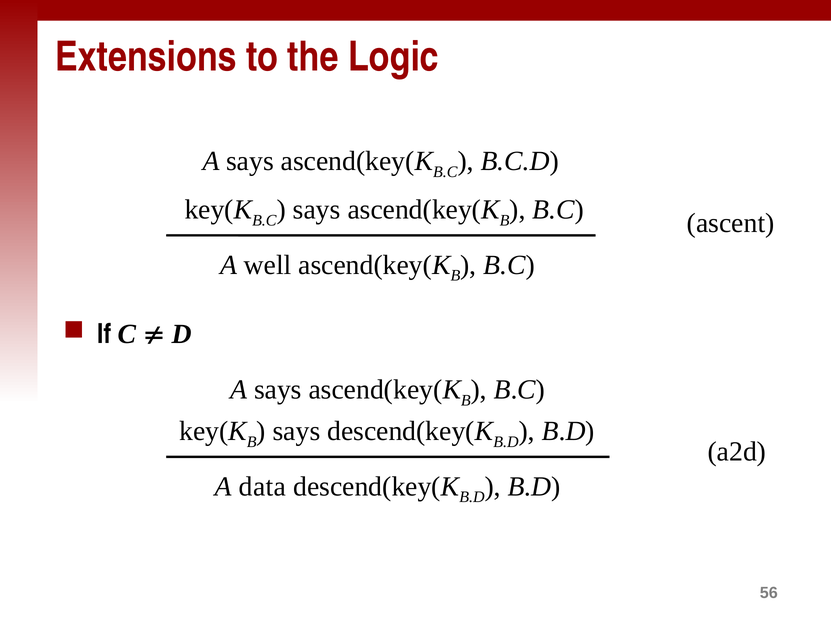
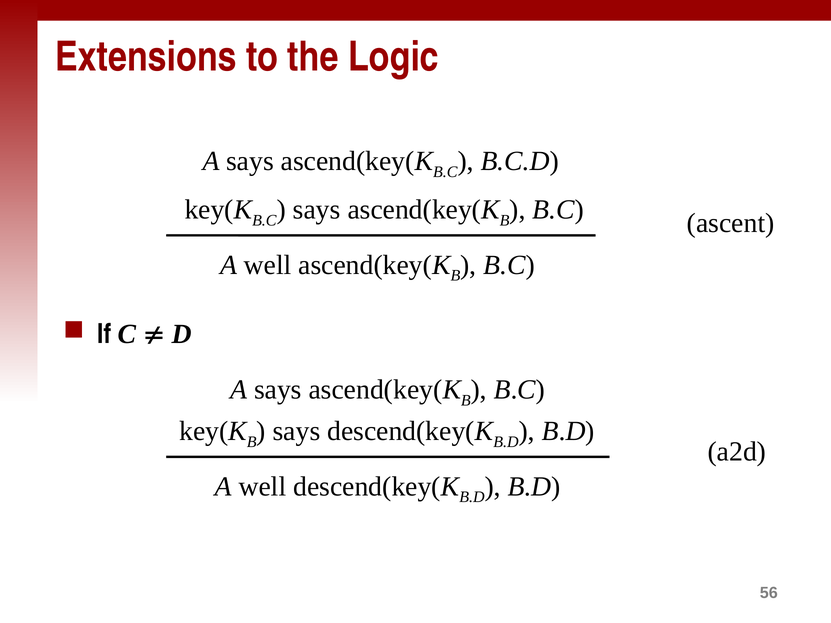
data at (262, 487): data -> well
